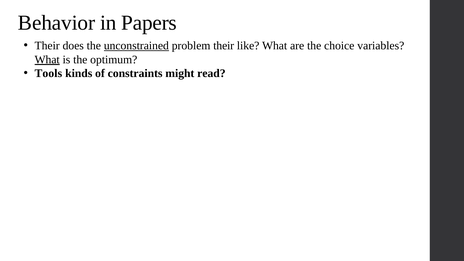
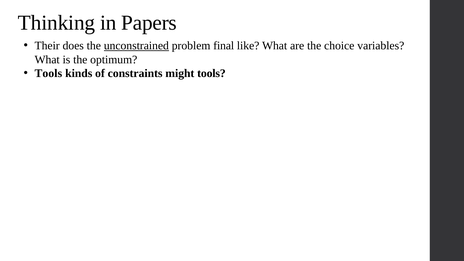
Behavior: Behavior -> Thinking
problem their: their -> final
What at (47, 60) underline: present -> none
might read: read -> tools
